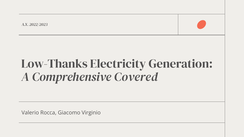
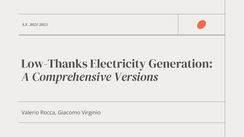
Covered: Covered -> Versions
